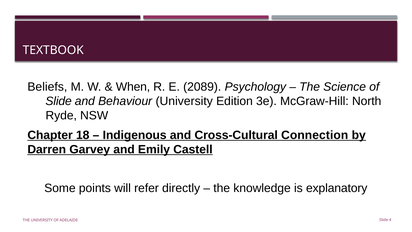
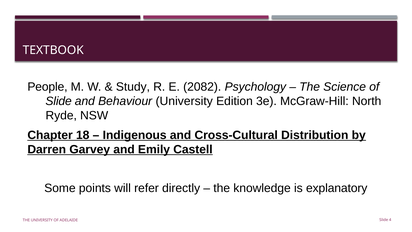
Beliefs: Beliefs -> People
When: When -> Study
2089: 2089 -> 2082
Connection: Connection -> Distribution
